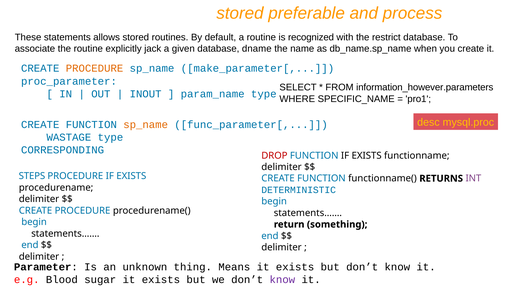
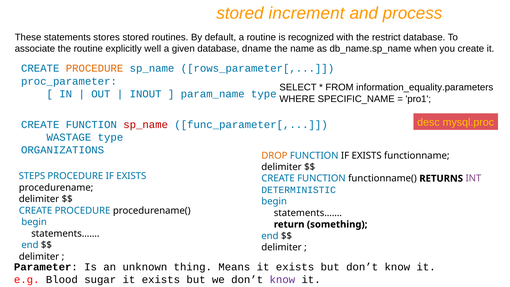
preferable: preferable -> increment
allows: allows -> stores
jack: jack -> well
make_parameter[: make_parameter[ -> rows_parameter[
information_however.parameters: information_however.parameters -> information_equality.parameters
sp_name at (146, 124) colour: orange -> red
CORRESPONDING: CORRESPONDING -> ORGANIZATIONS
DROP colour: red -> orange
